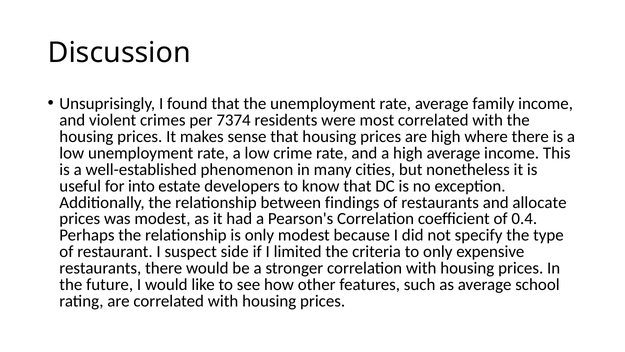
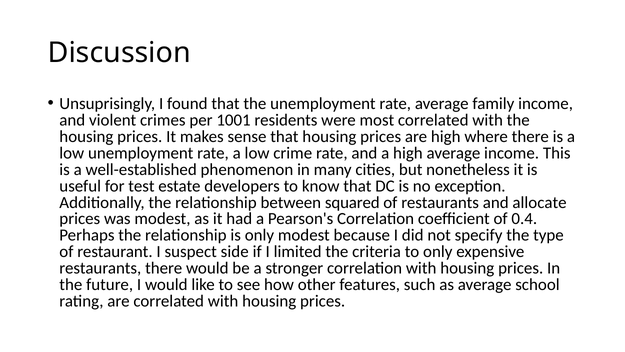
7374: 7374 -> 1001
into: into -> test
findings: findings -> squared
